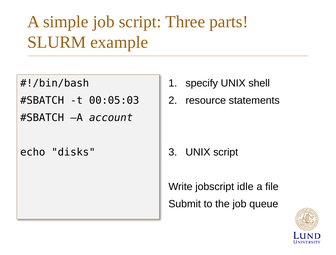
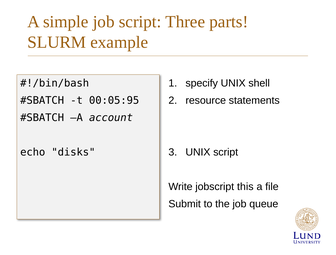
00:05:03: 00:05:03 -> 00:05:95
idle: idle -> this
